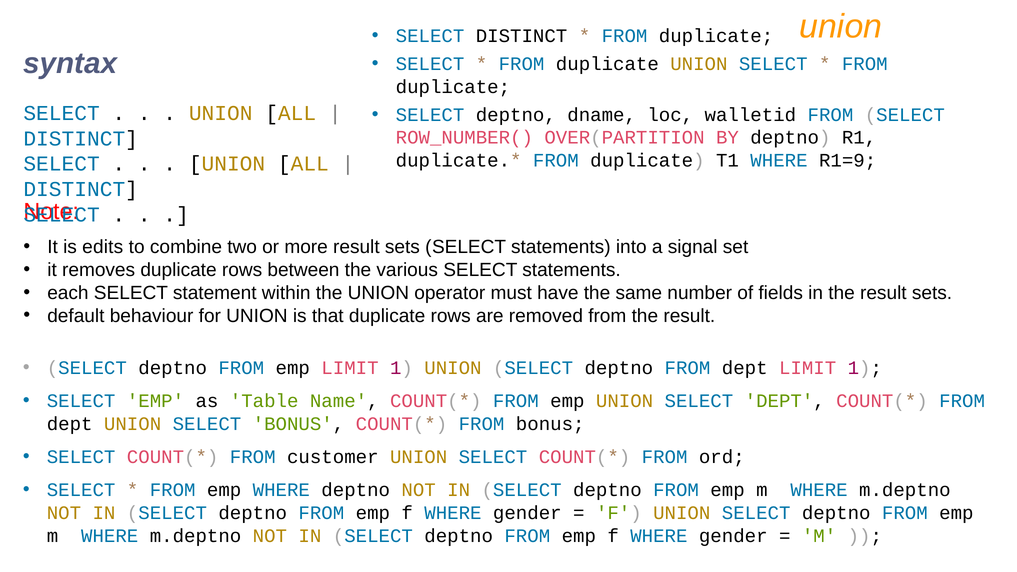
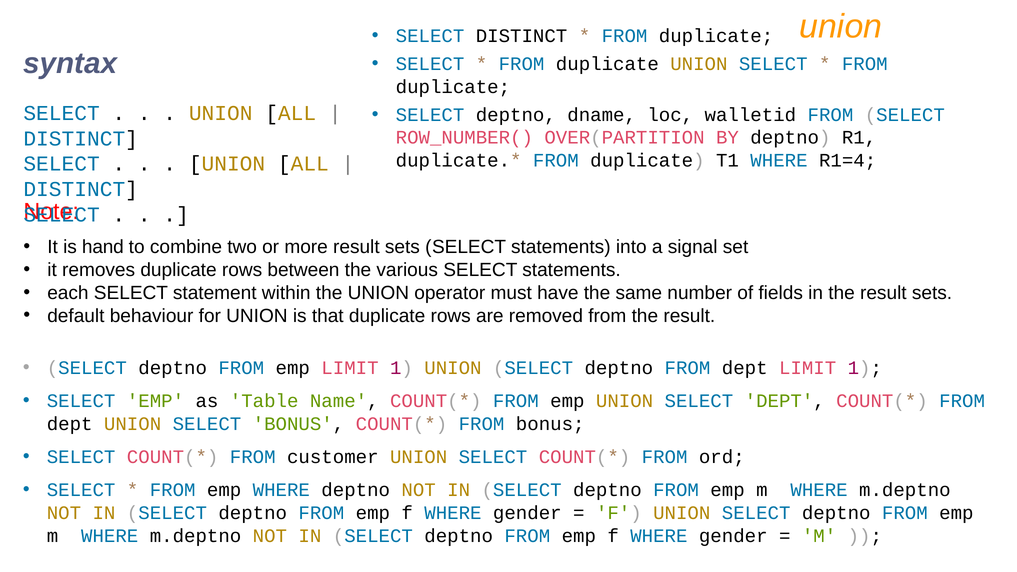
R1=9: R1=9 -> R1=4
edits: edits -> hand
